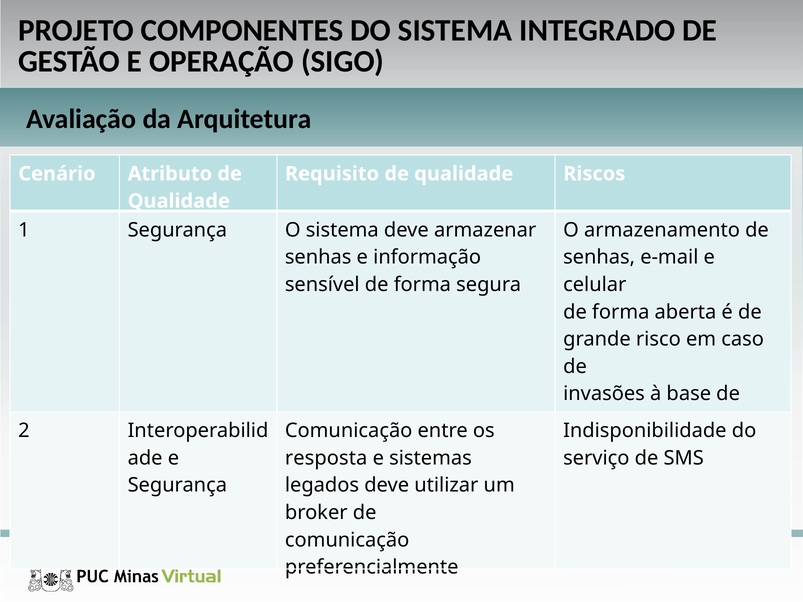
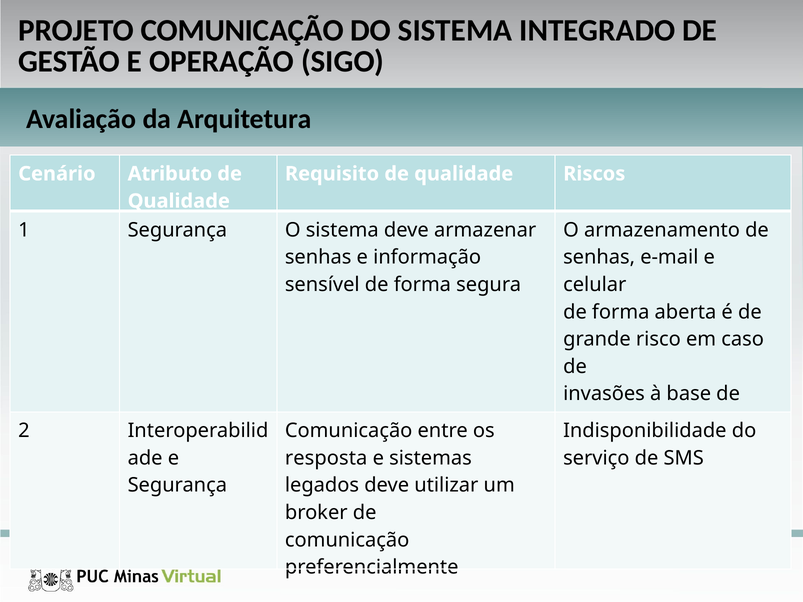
PROJETO COMPONENTES: COMPONENTES -> COMUNICAÇÃO
